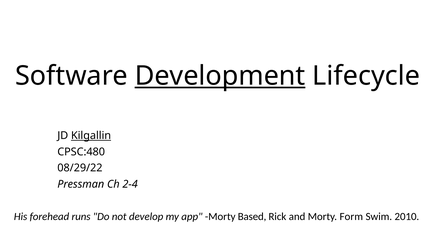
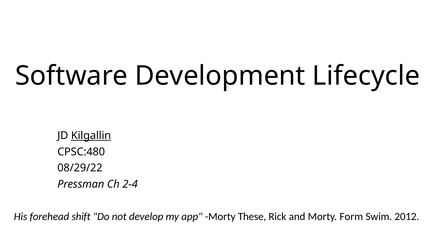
Development underline: present -> none
runs: runs -> shift
Based: Based -> These
2010: 2010 -> 2012
